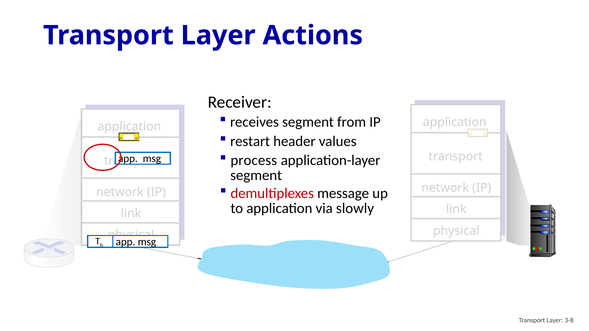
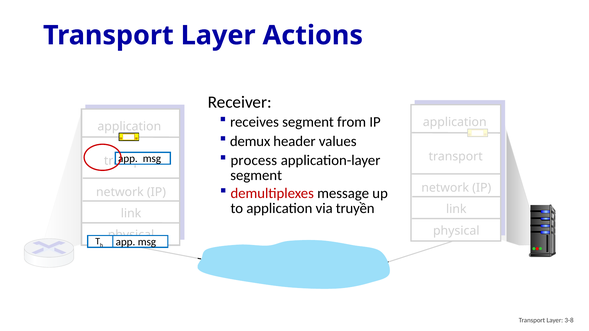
restart: restart -> demux
slowly: slowly -> truyền
